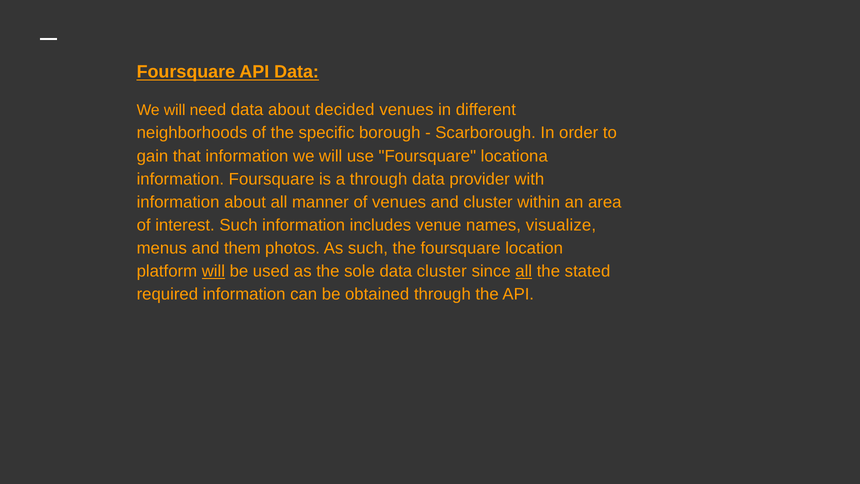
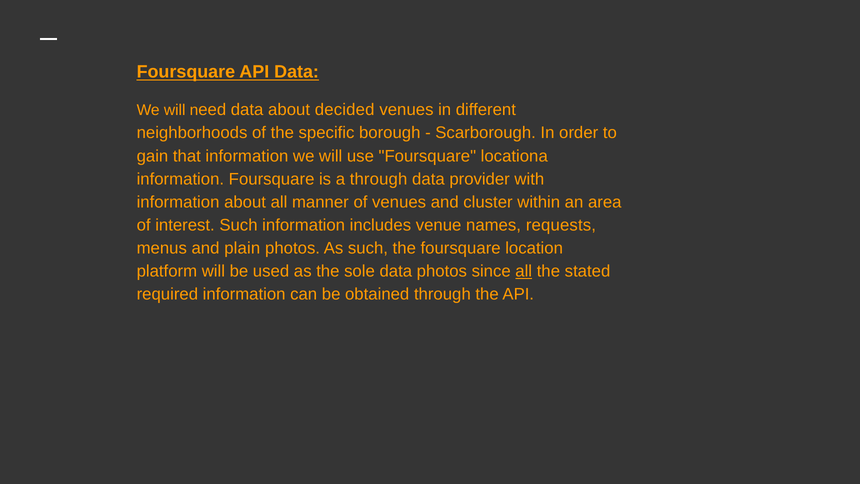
visualize: visualize -> requests
them: them -> plain
will at (213, 271) underline: present -> none
data cluster: cluster -> photos
